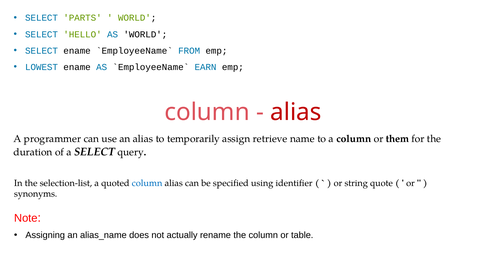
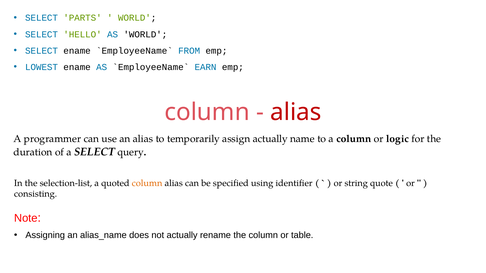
assign retrieve: retrieve -> actually
them: them -> logic
column at (147, 183) colour: blue -> orange
synonyms: synonyms -> consisting
